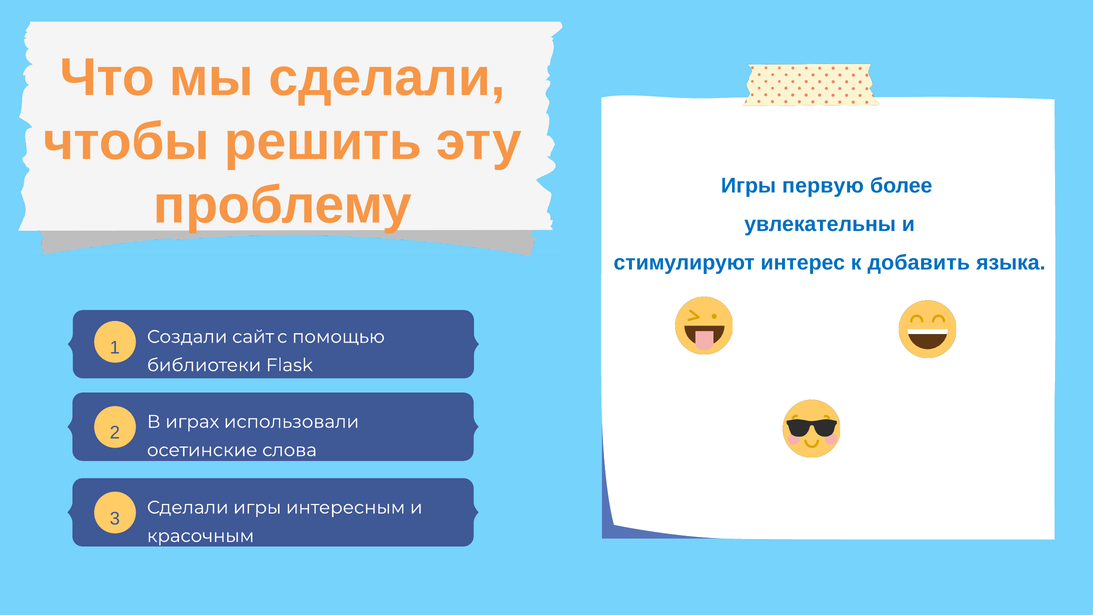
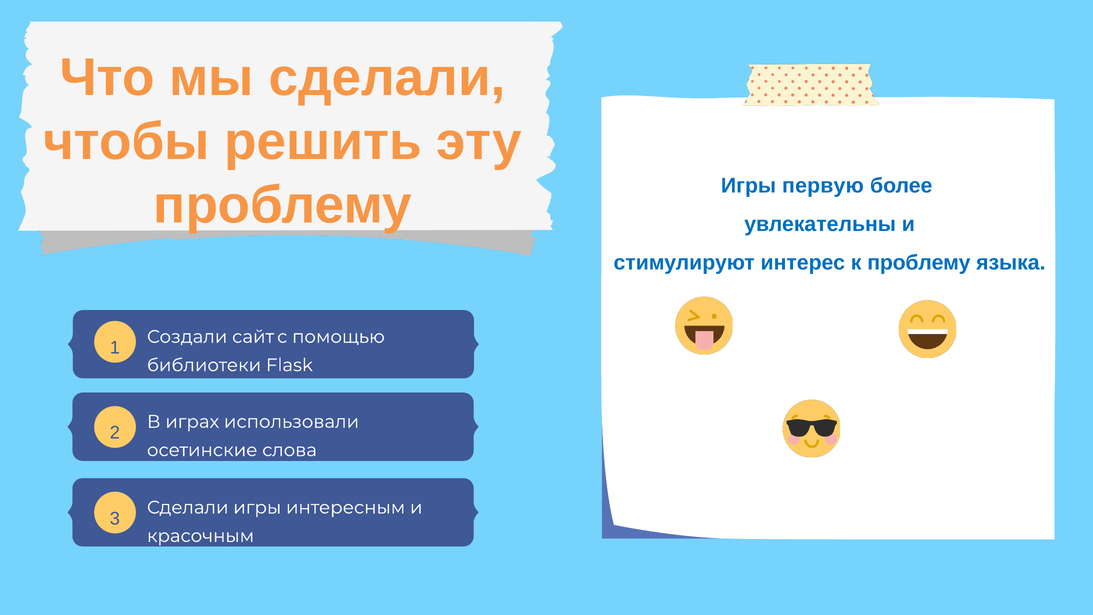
к добавить: добавить -> проблему
